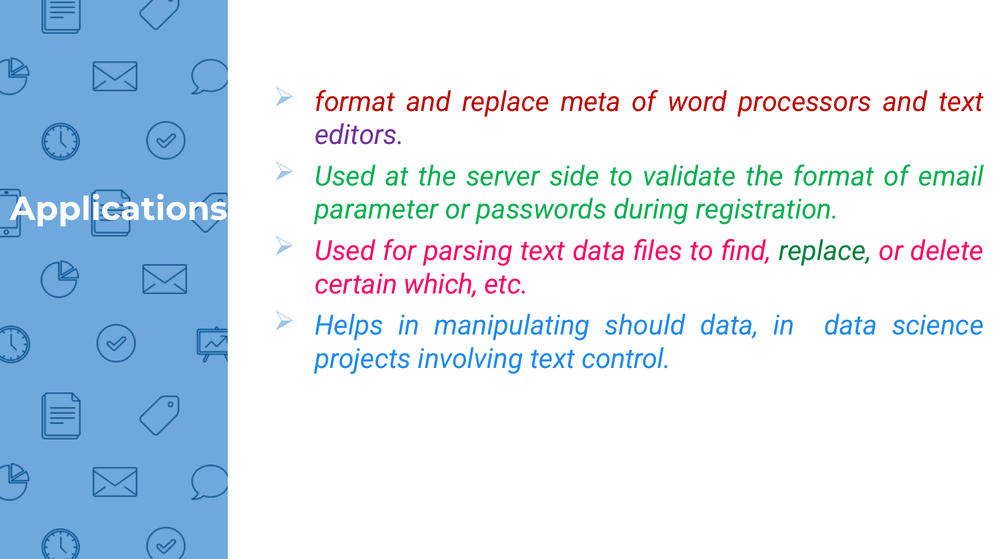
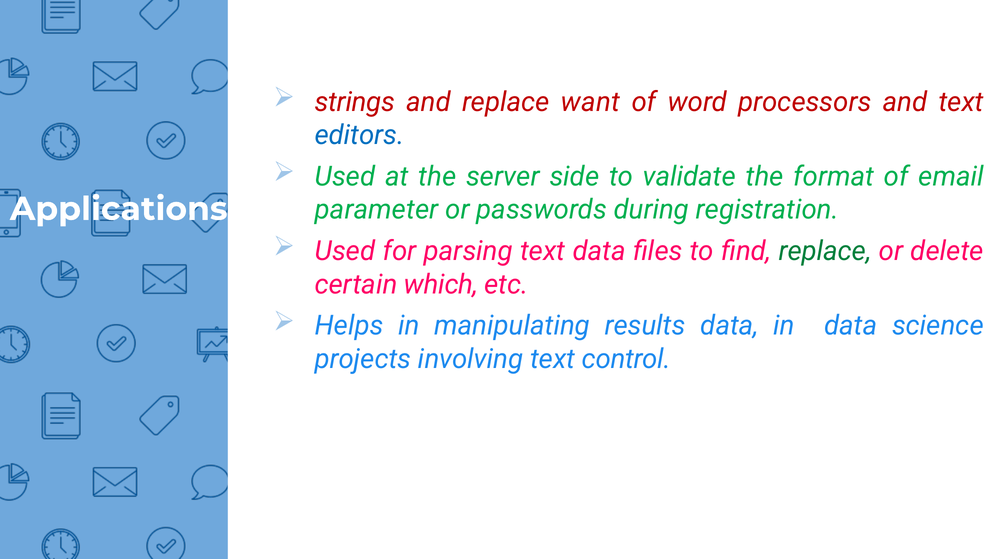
format at (355, 102): format -> strings
meta: meta -> want
editors colour: purple -> blue
should: should -> results
